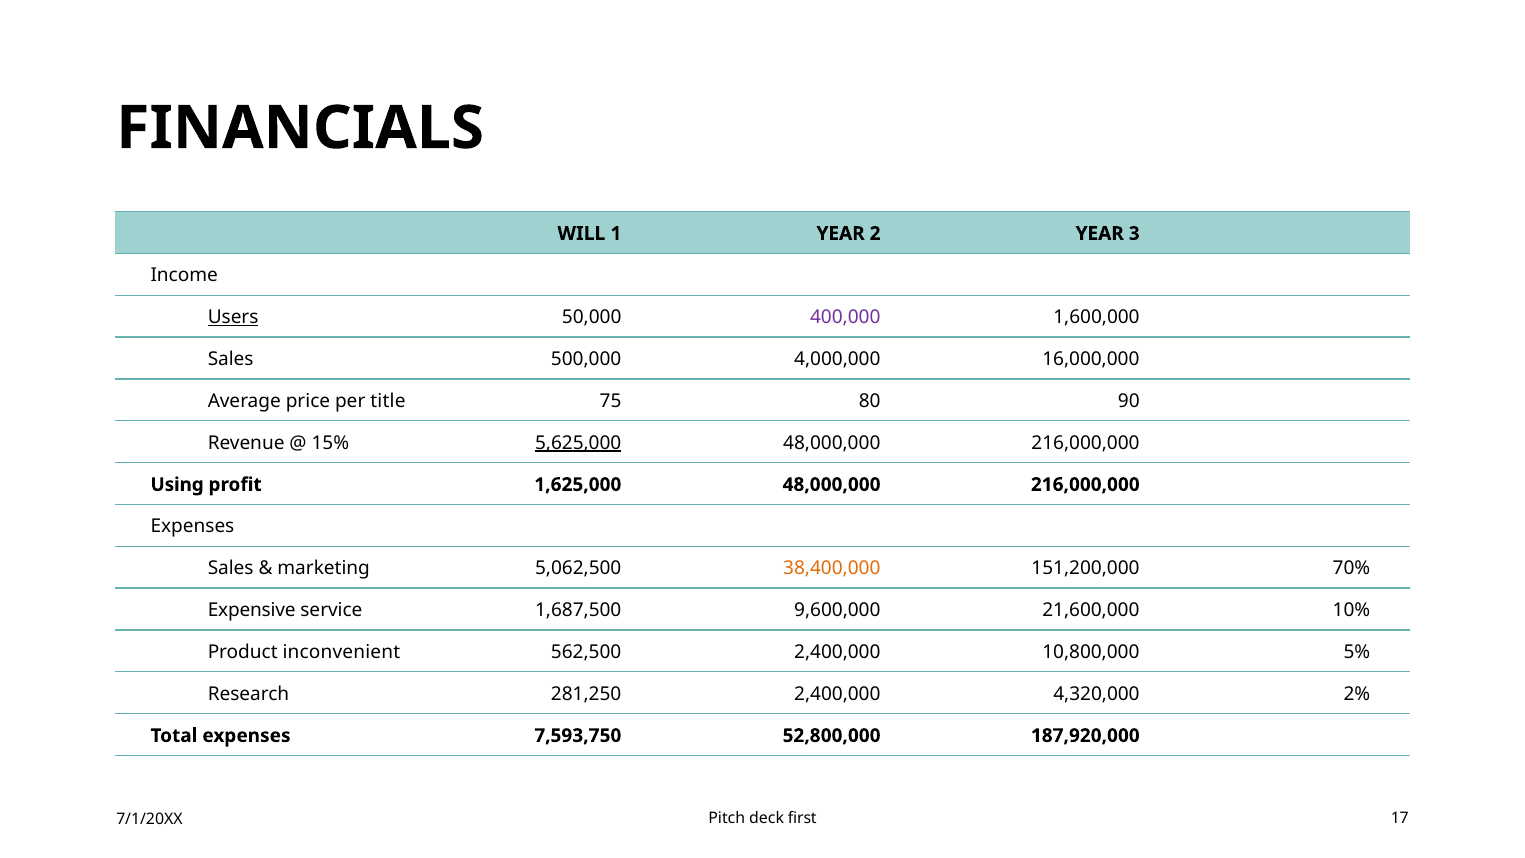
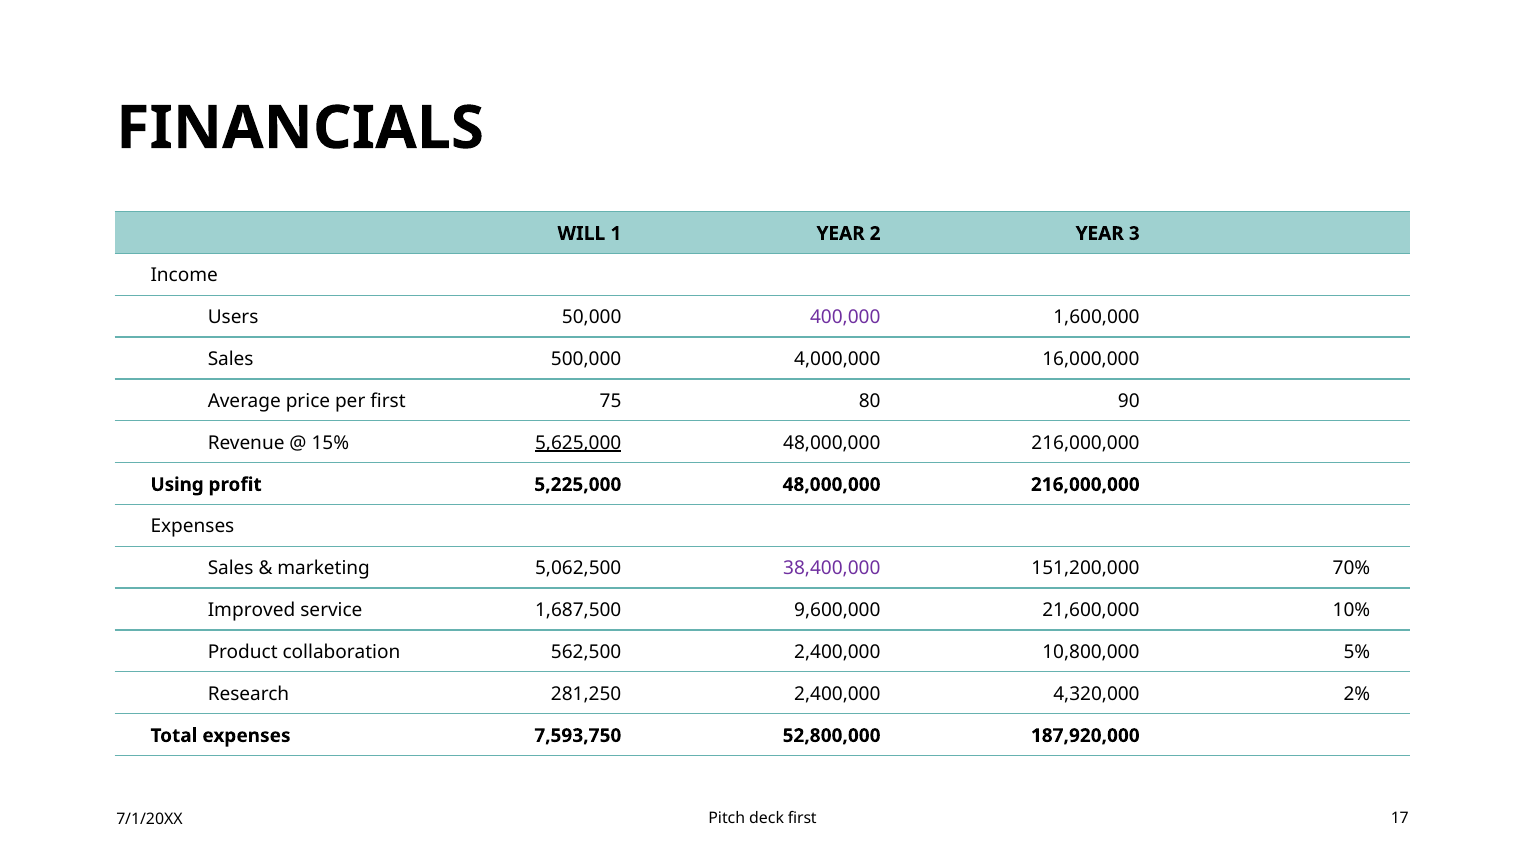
Users underline: present -> none
per title: title -> first
1,625,000: 1,625,000 -> 5,225,000
38,400,000 colour: orange -> purple
Expensive: Expensive -> Improved
inconvenient: inconvenient -> collaboration
